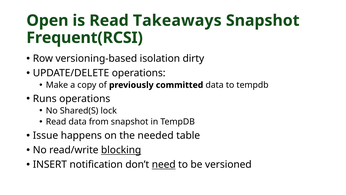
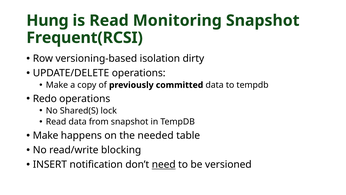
Open: Open -> Hung
Takeaways: Takeaways -> Monitoring
Runs: Runs -> Redo
Issue at (45, 135): Issue -> Make
blocking underline: present -> none
